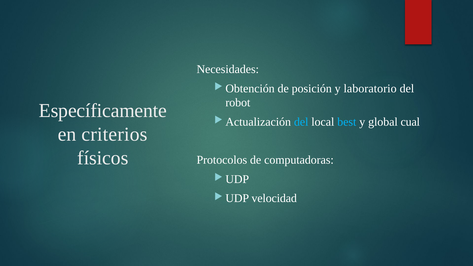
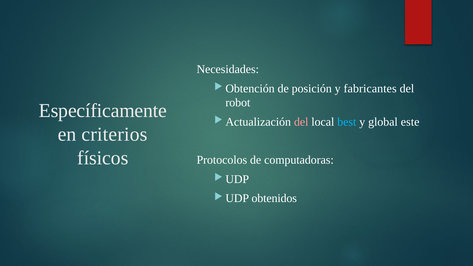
laboratorio: laboratorio -> fabricantes
del at (301, 122) colour: light blue -> pink
cual: cual -> este
velocidad: velocidad -> obtenidos
